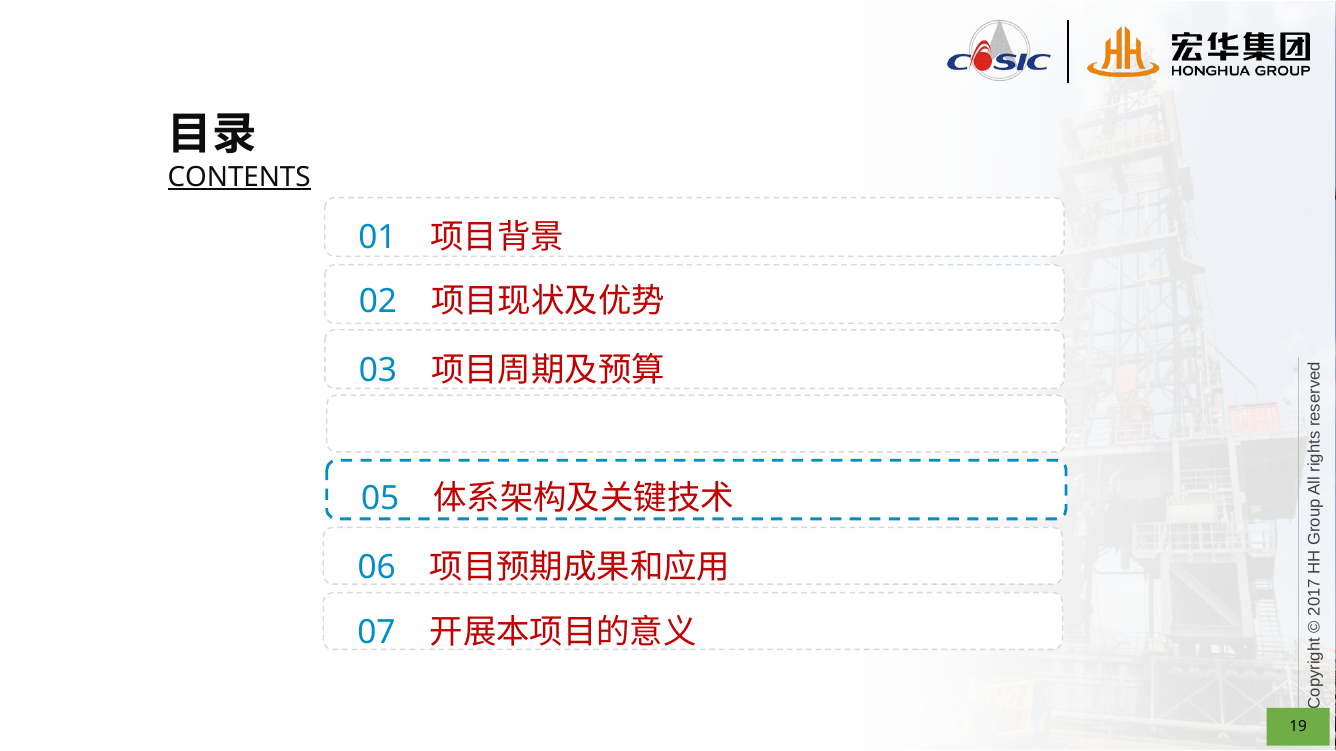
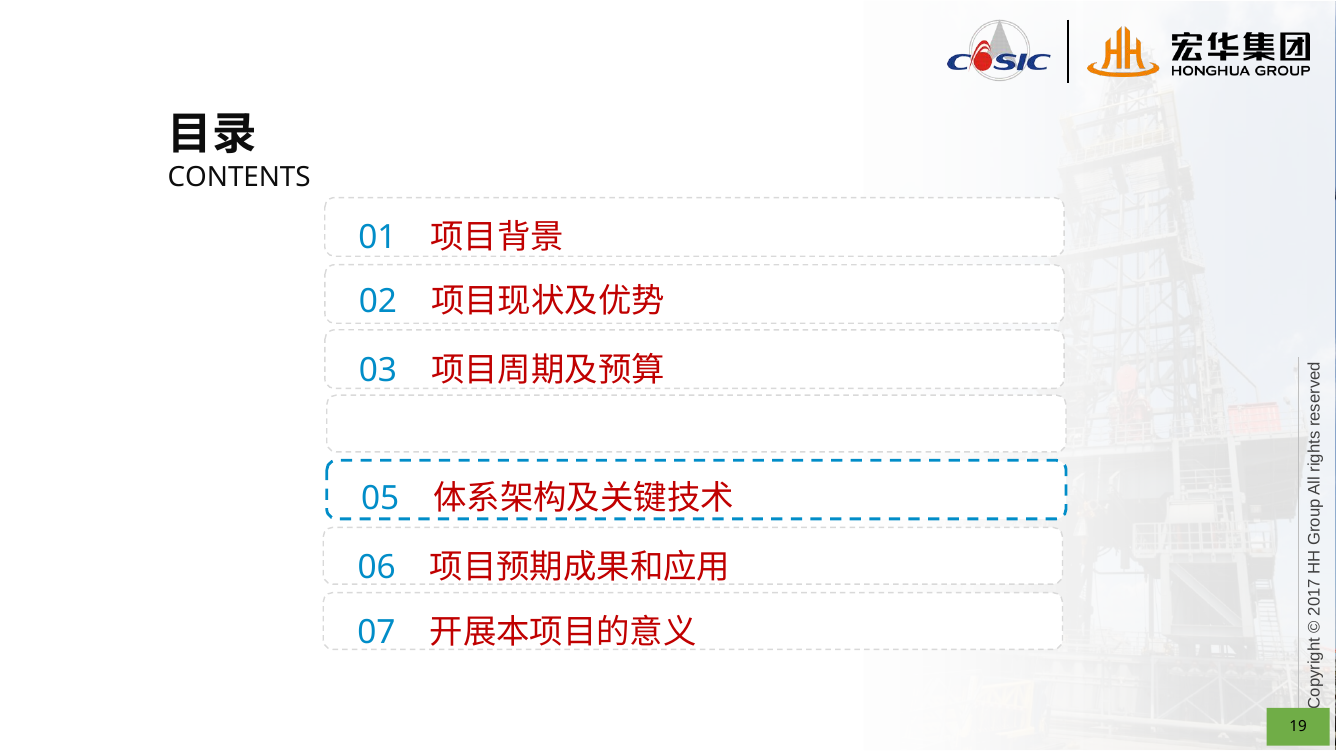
CONTENTS underline: present -> none
